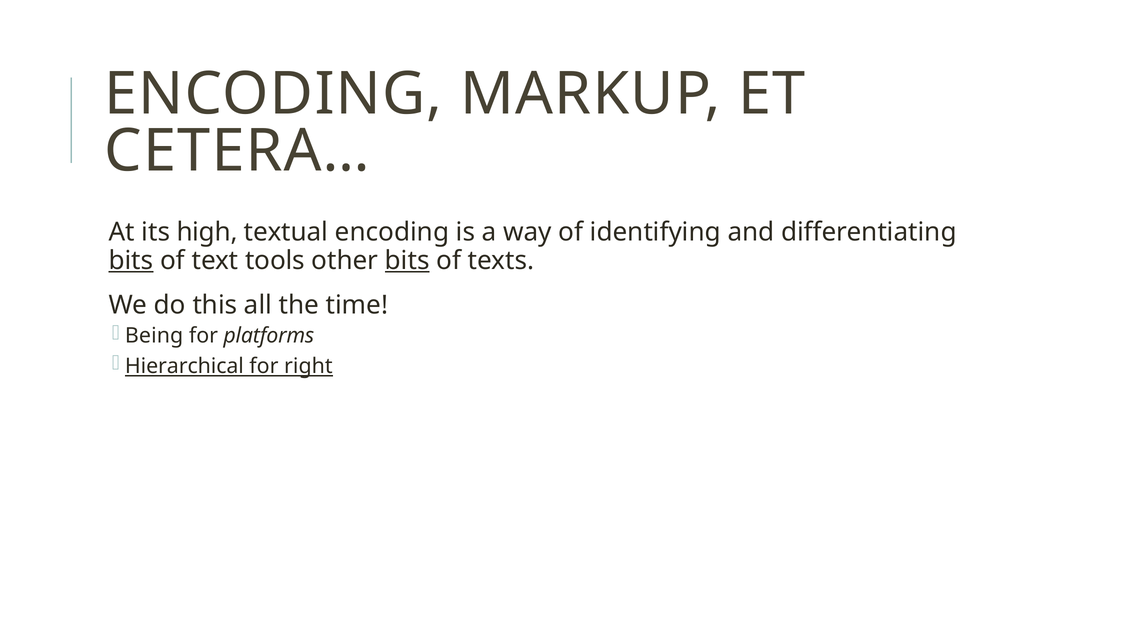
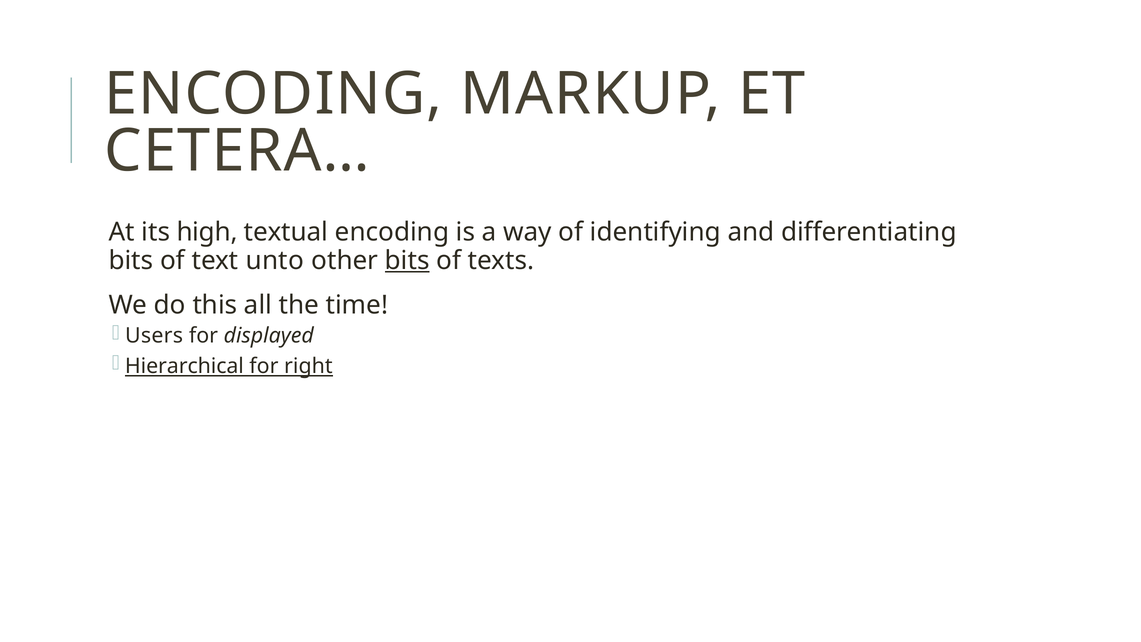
bits at (131, 260) underline: present -> none
tools: tools -> unto
Being: Being -> Users
platforms: platforms -> displayed
